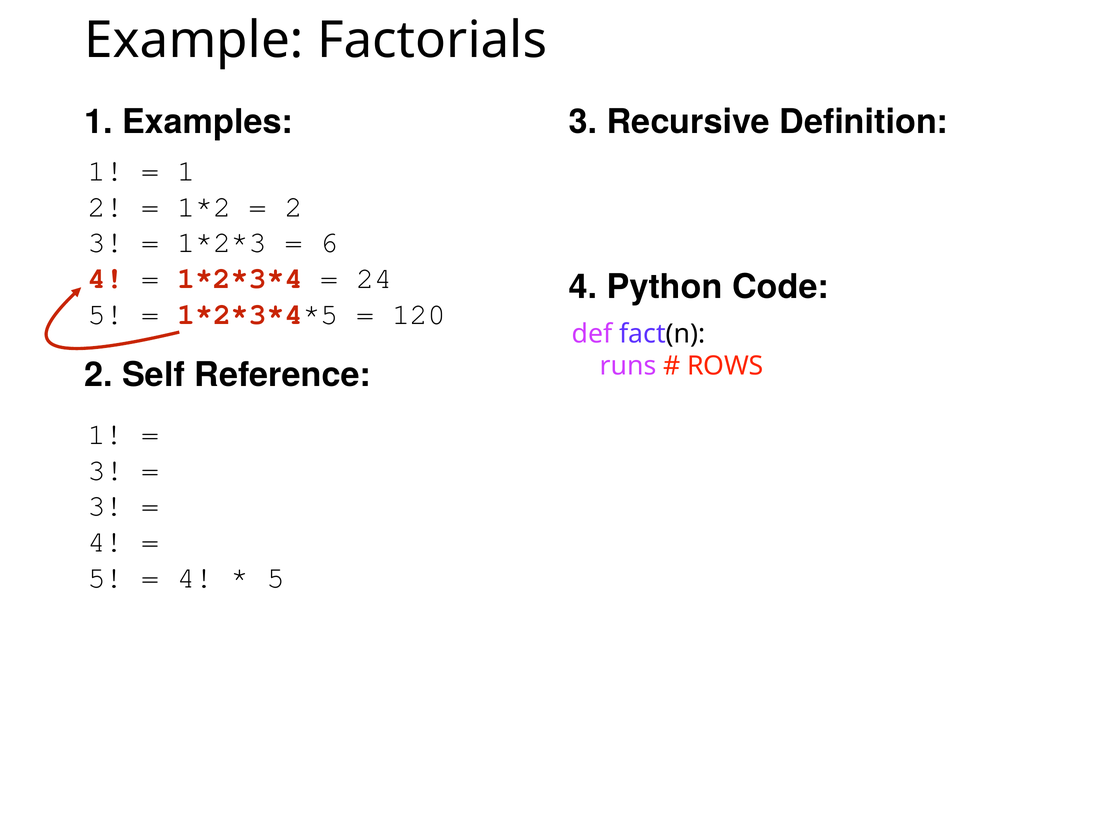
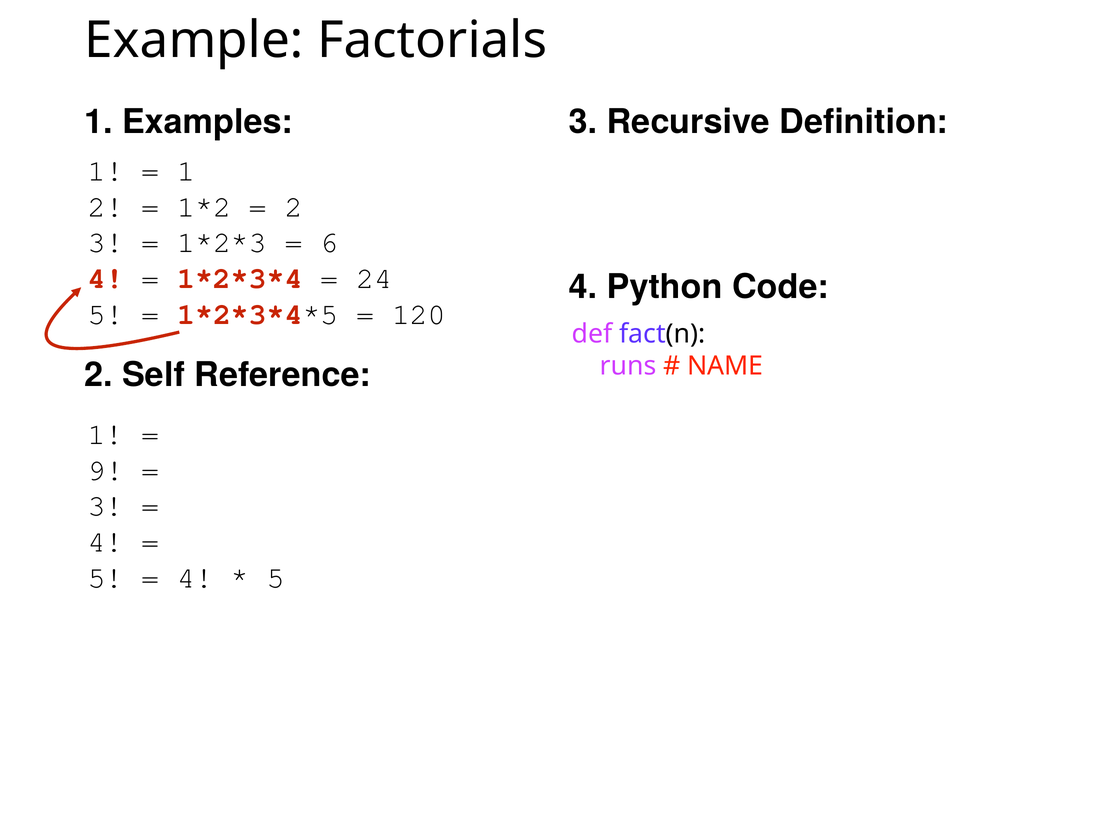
ROWS: ROWS -> NAME
3 at (106, 471): 3 -> 9
